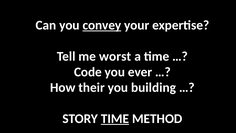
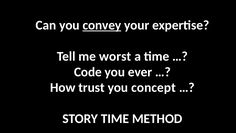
their: their -> trust
building: building -> concept
TIME at (115, 118) underline: present -> none
